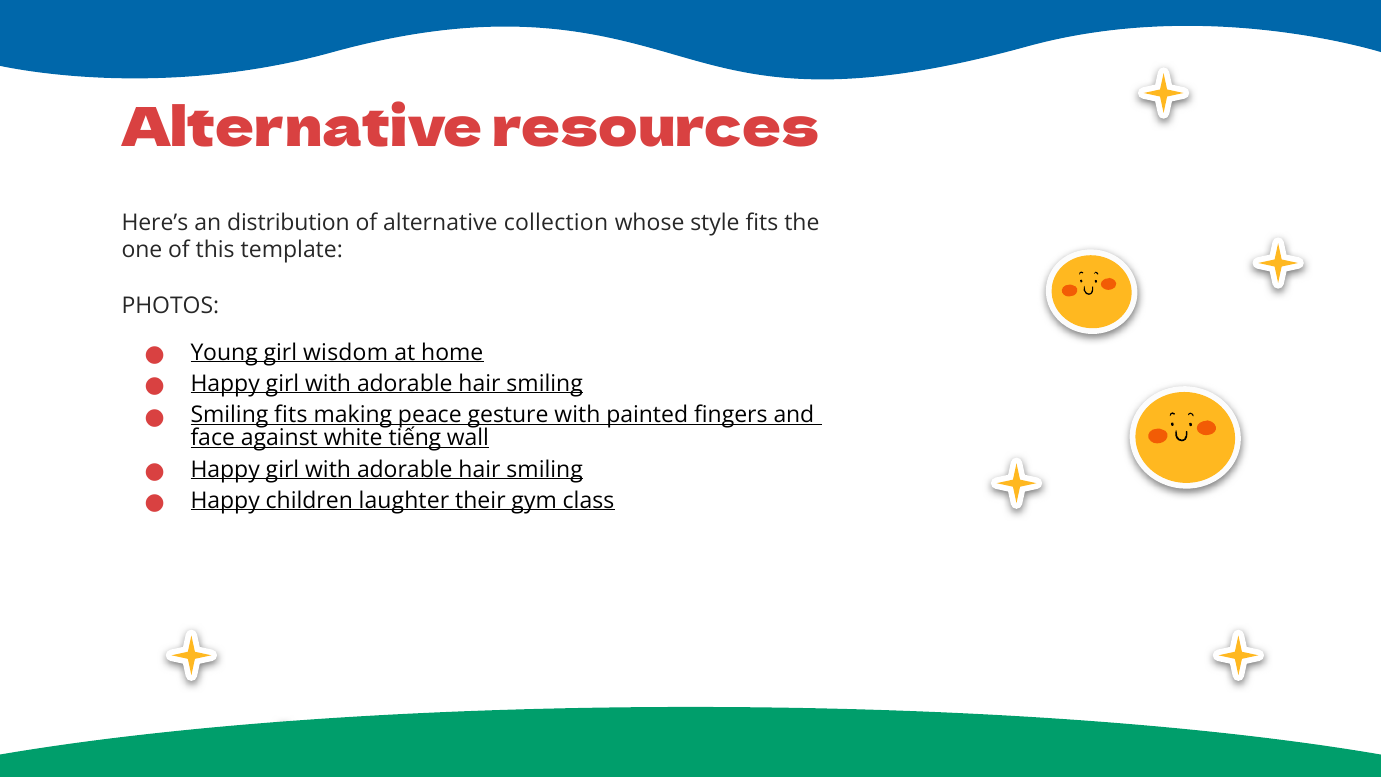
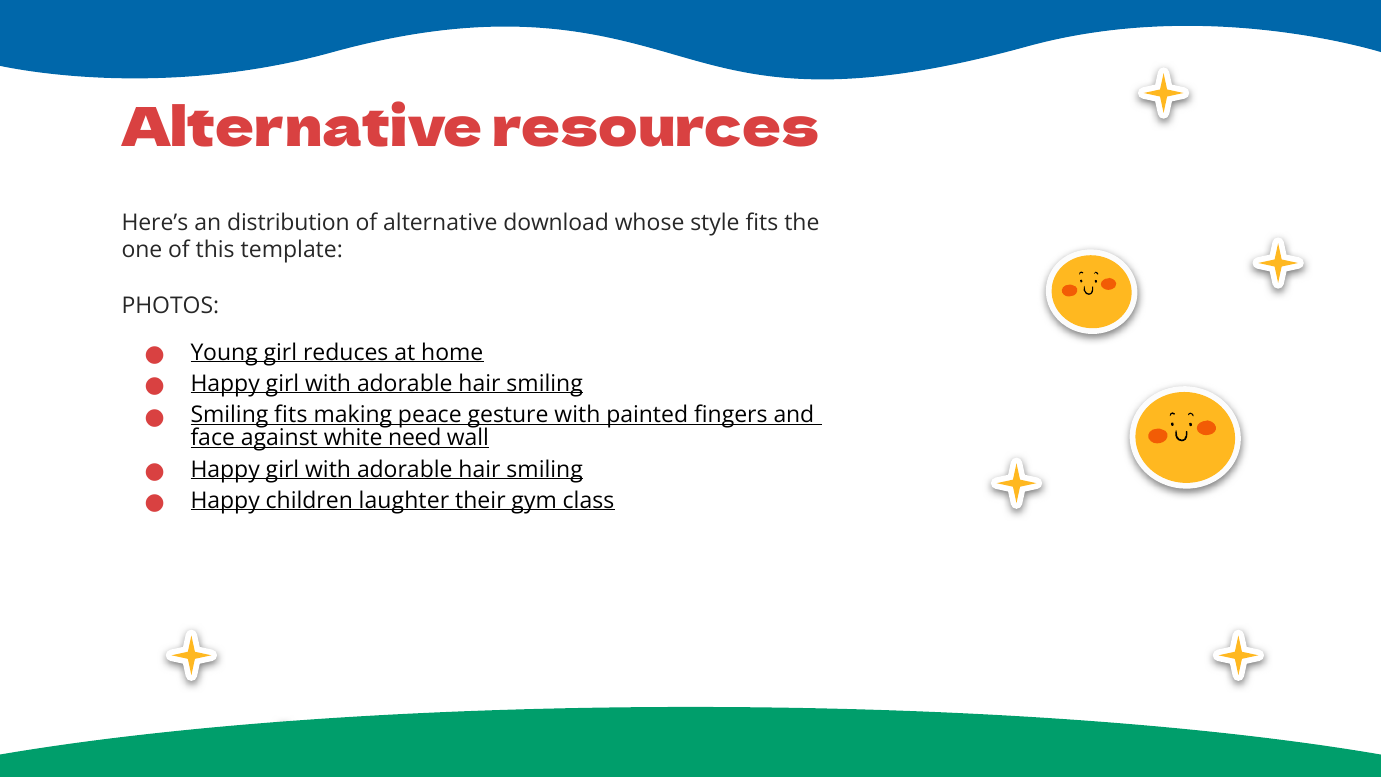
collection: collection -> download
wisdom: wisdom -> reduces
tiếng: tiếng -> need
